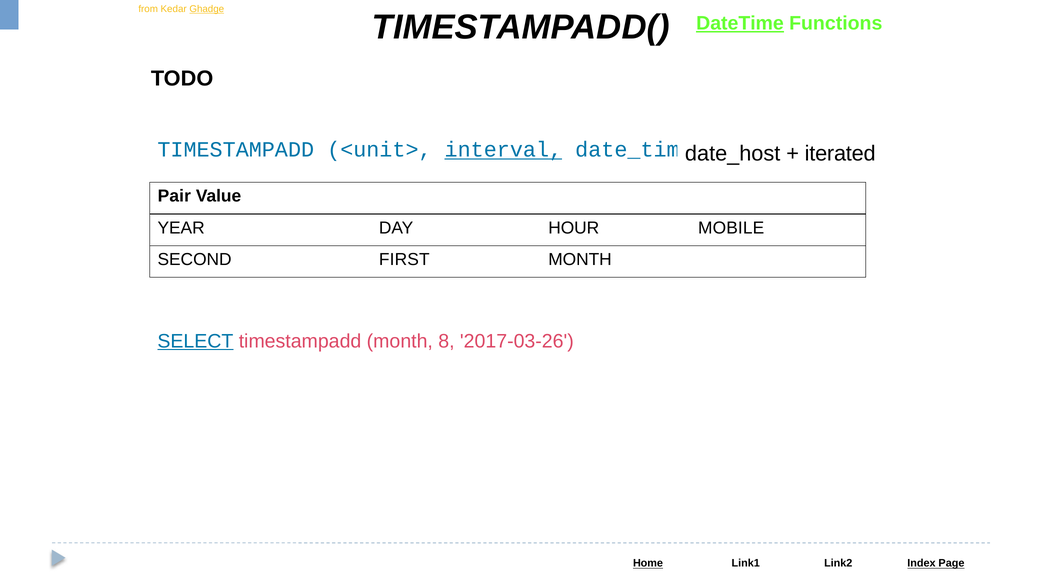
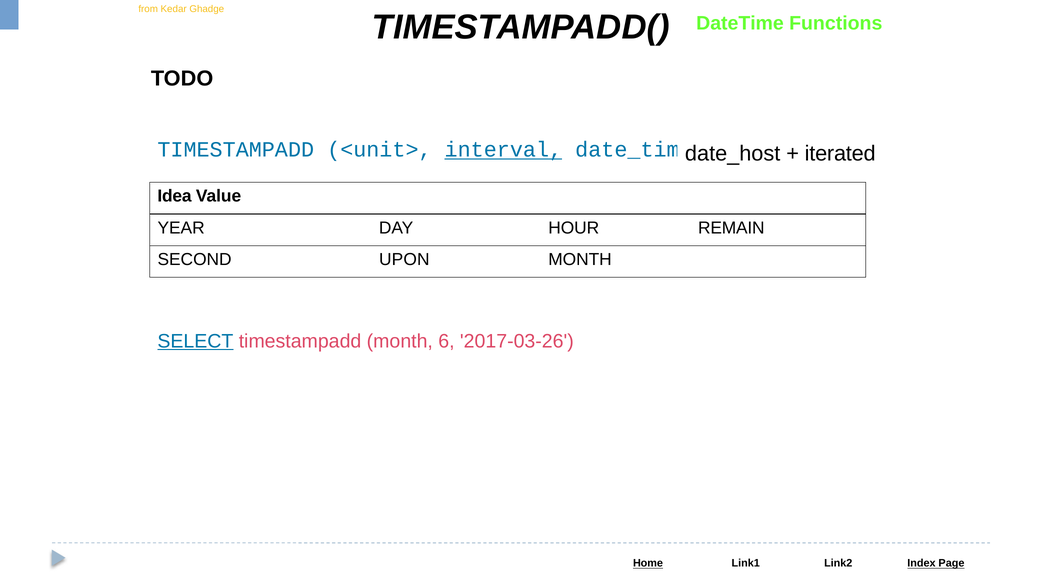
Ghadge underline: present -> none
DateTime underline: present -> none
Pair: Pair -> Idea
MOBILE: MOBILE -> REMAIN
FIRST: FIRST -> UPON
8: 8 -> 6
